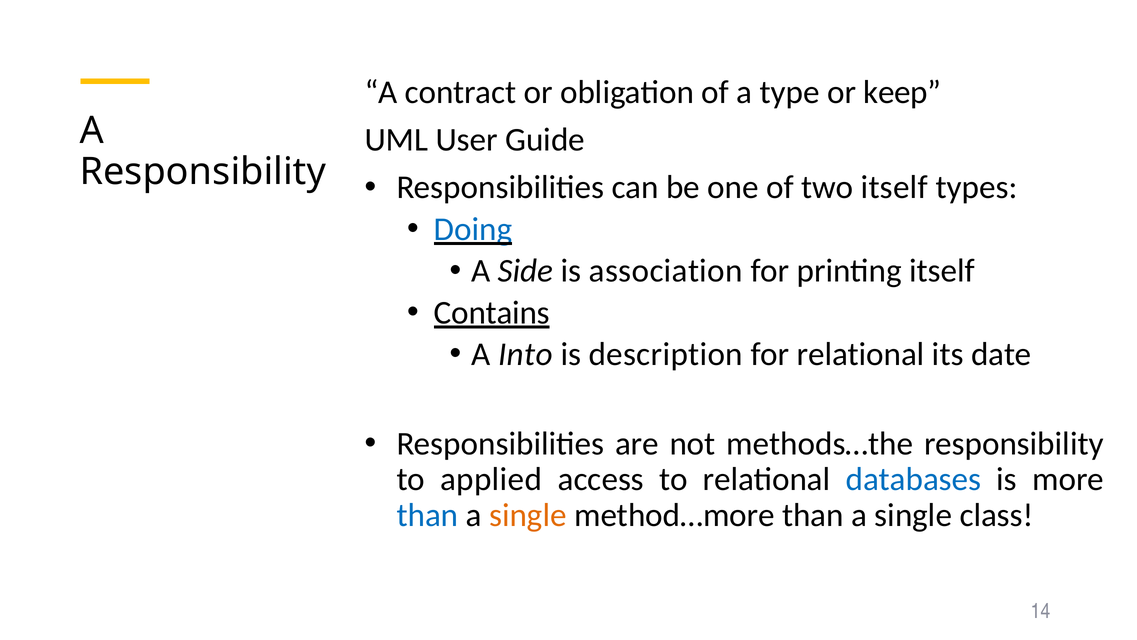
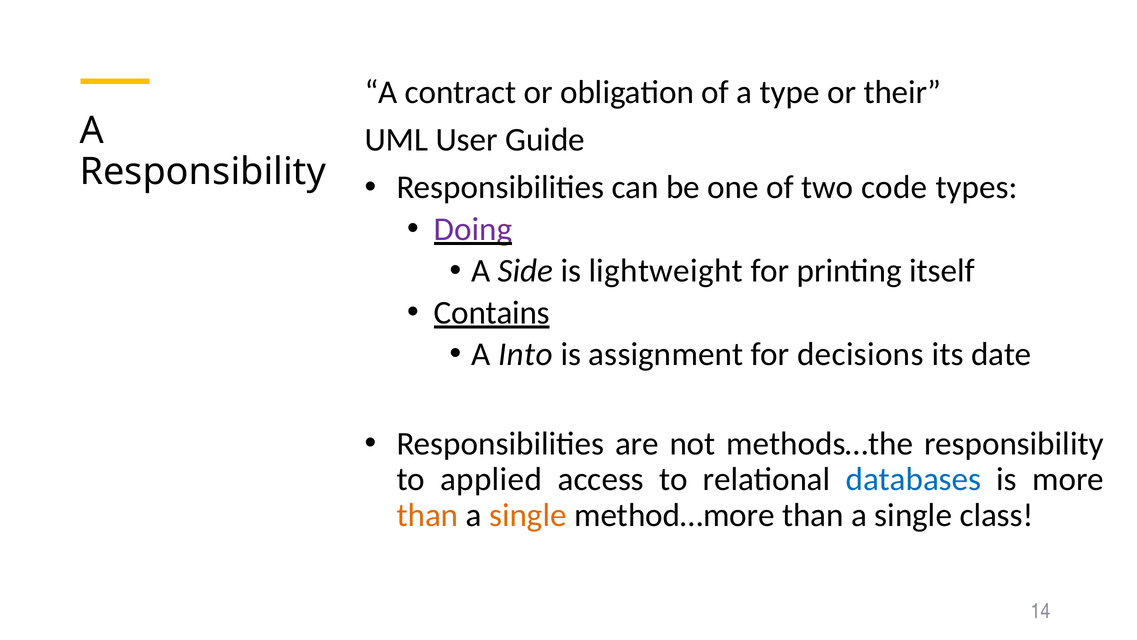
keep: keep -> their
two itself: itself -> code
Doing colour: blue -> purple
association: association -> lightweight
description: description -> assignment
for relational: relational -> decisions
than at (427, 515) colour: blue -> orange
